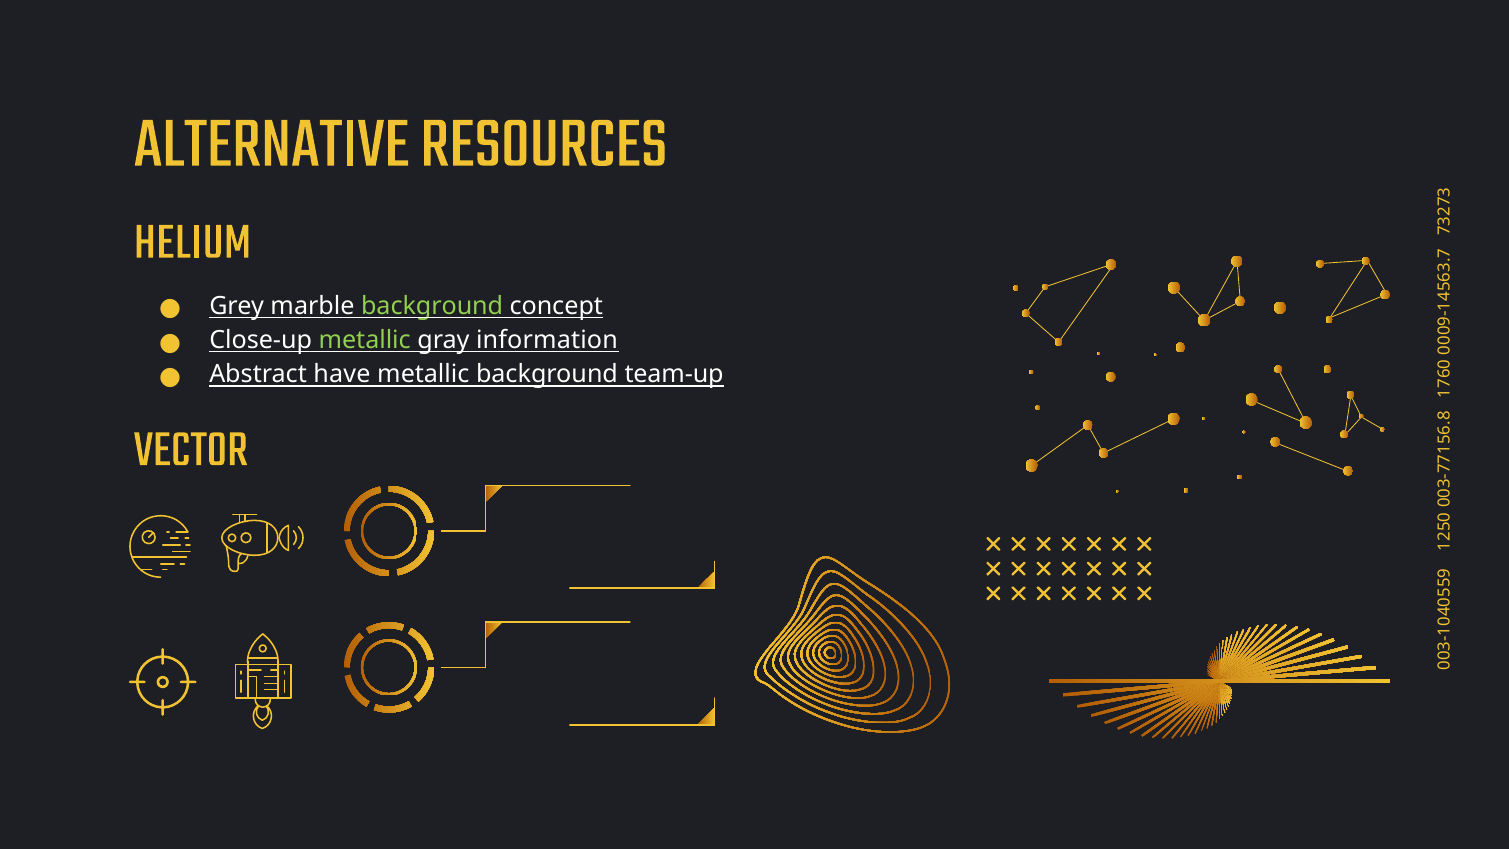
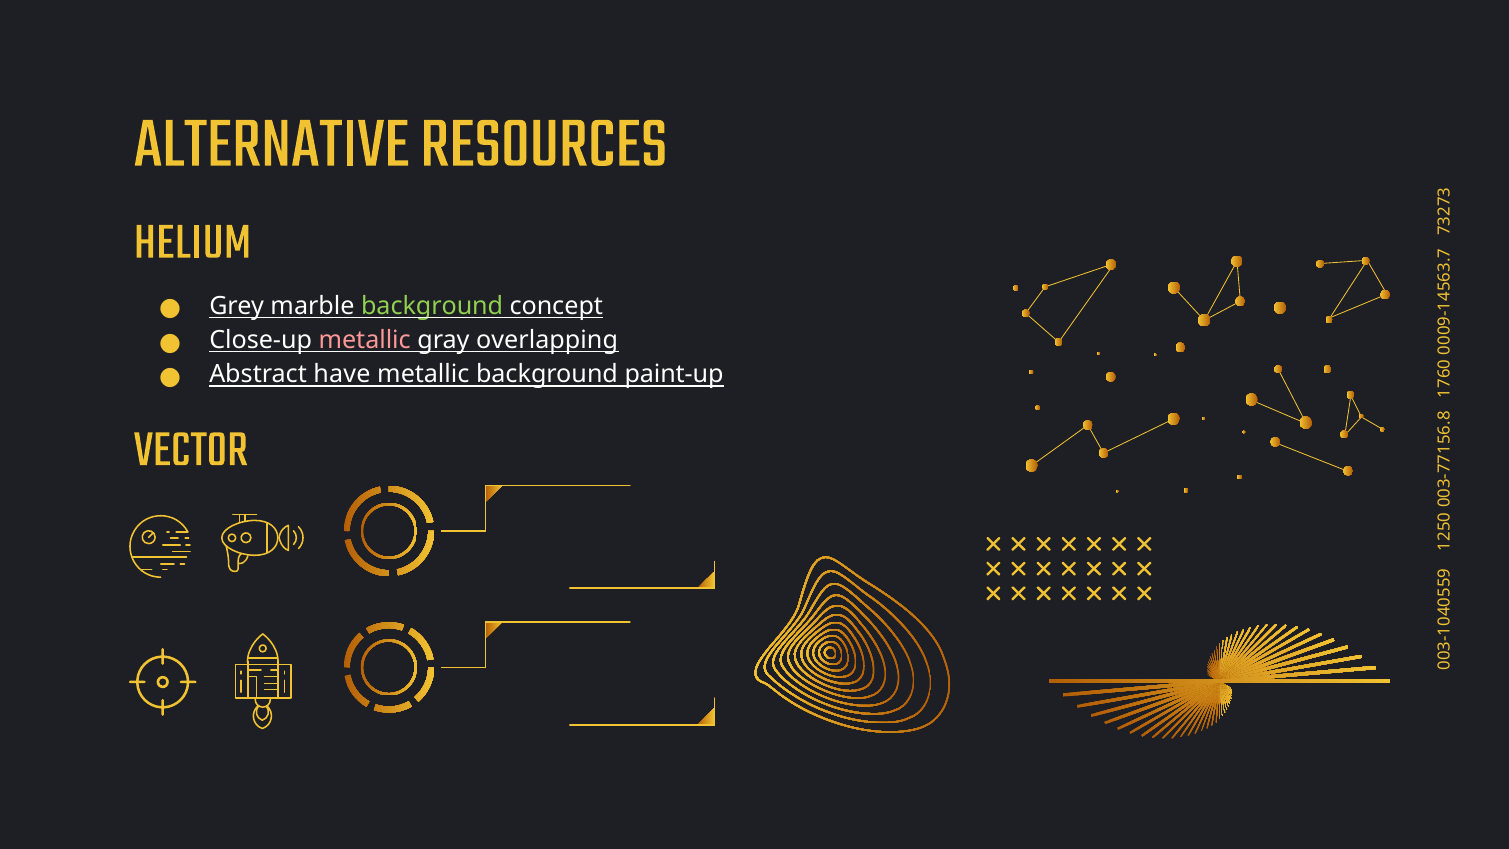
metallic at (365, 340) colour: light green -> pink
information: information -> overlapping
team-up: team-up -> paint-up
